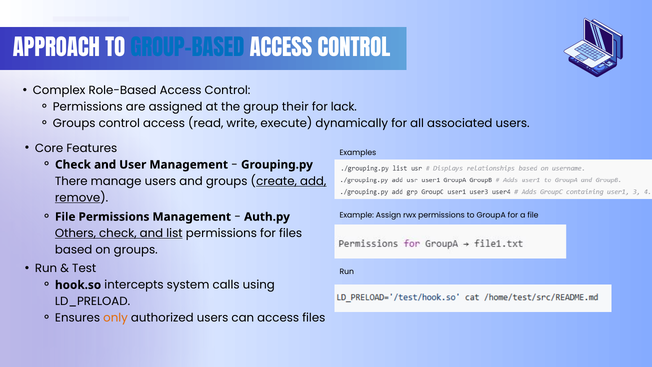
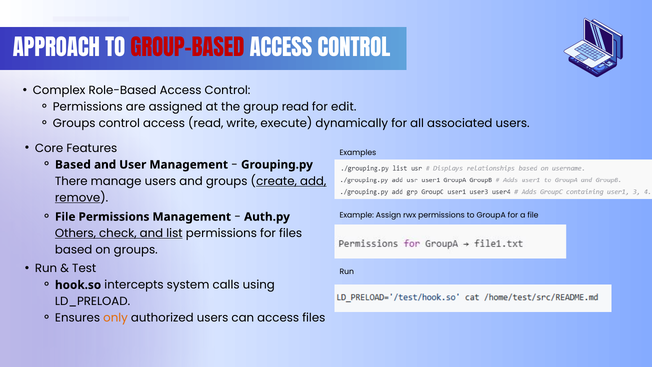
GROUP-BASED colour: blue -> red
group their: their -> read
lack: lack -> edit
Check at (73, 165): Check -> Based
